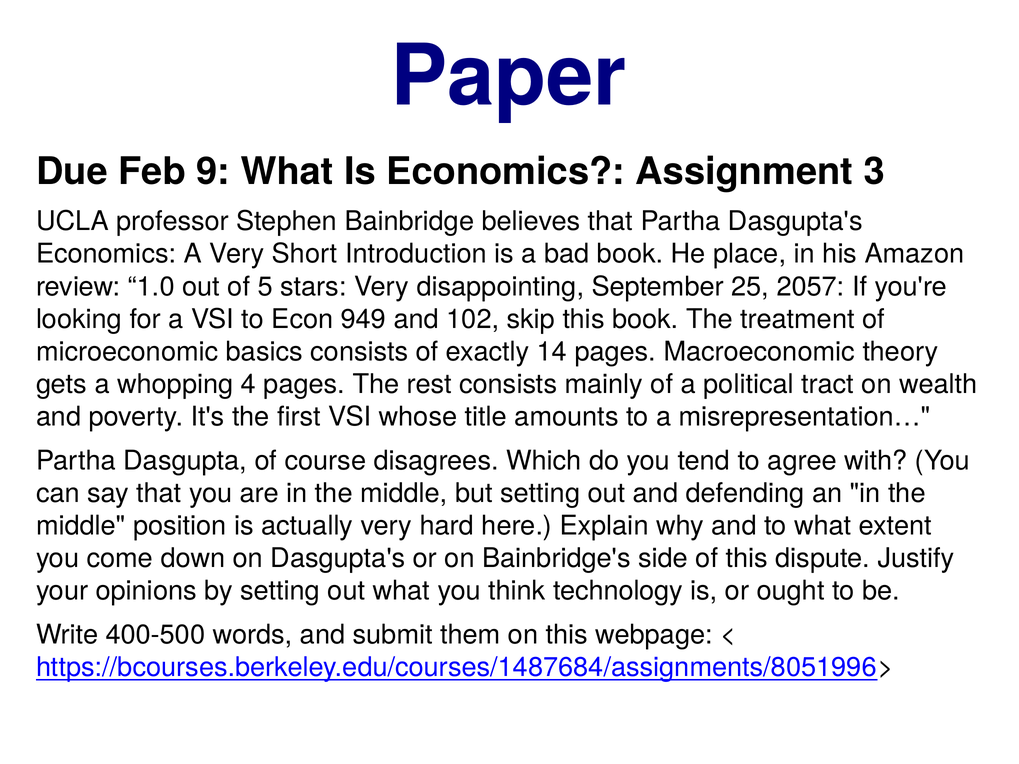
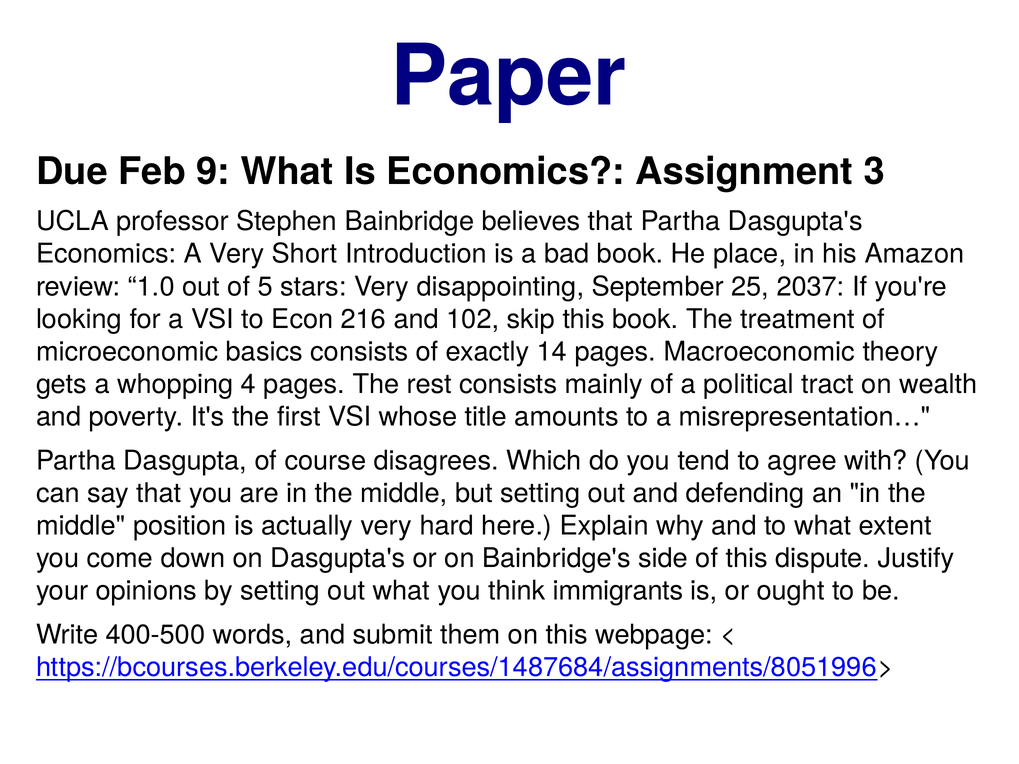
2057: 2057 -> 2037
949: 949 -> 216
technology: technology -> immigrants
